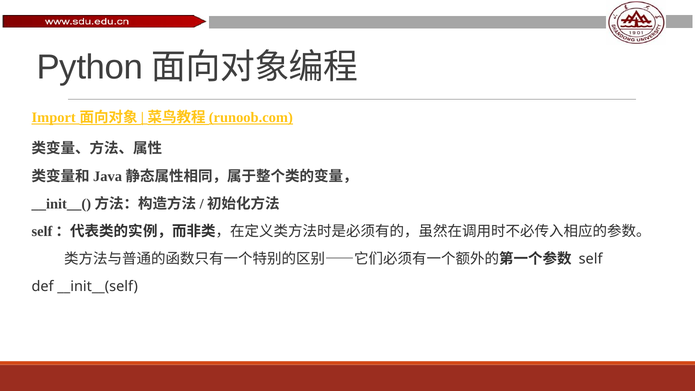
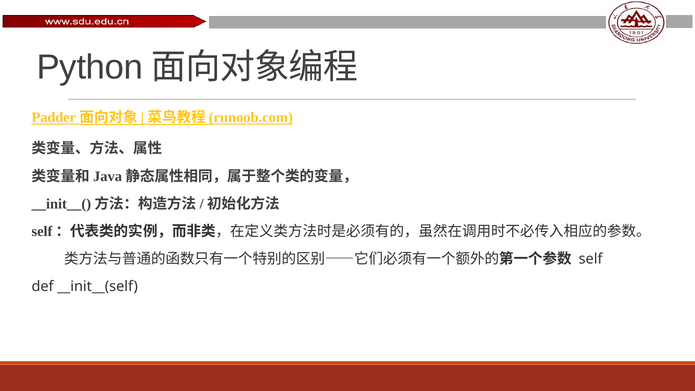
Import: Import -> Padder
